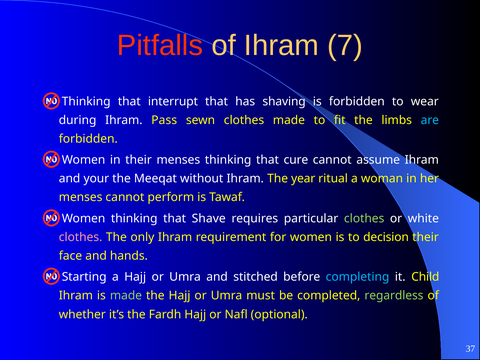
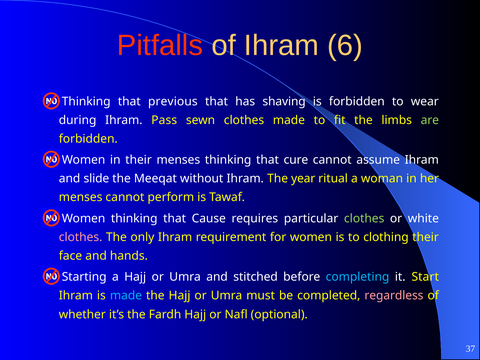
7: 7 -> 6
interrupt: interrupt -> previous
are colour: light blue -> light green
your: your -> slide
Shave: Shave -> Cause
decision: decision -> clothing
Child: Child -> Start
made at (126, 296) colour: light green -> light blue
regardless colour: light green -> pink
